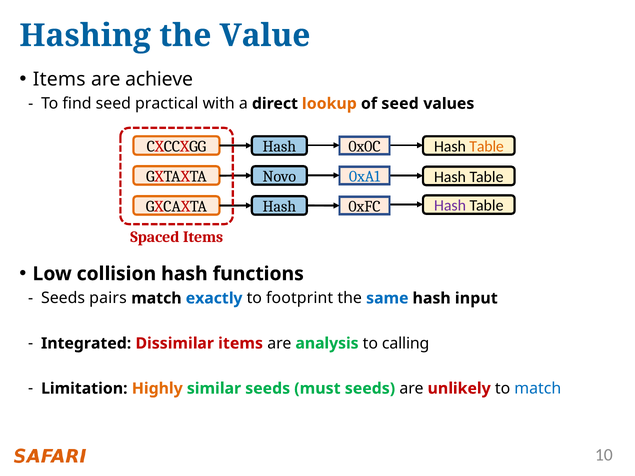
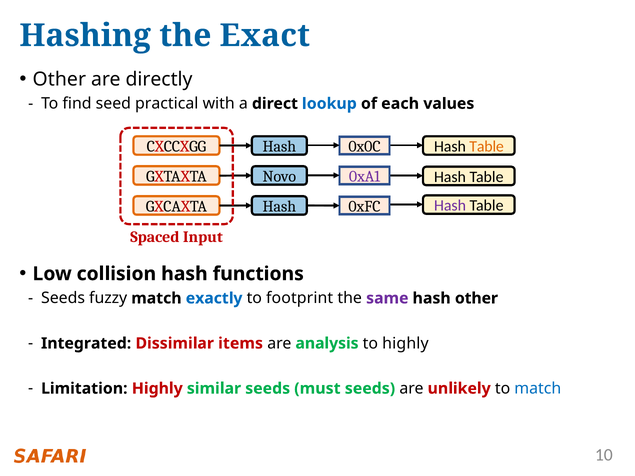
Value: Value -> Exact
Items at (59, 79): Items -> Other
achieve: achieve -> directly
lookup colour: orange -> blue
of seed: seed -> each
0xA1 colour: blue -> purple
Spaced Items: Items -> Input
pairs: pairs -> fuzzy
same colour: blue -> purple
hash input: input -> other
to calling: calling -> highly
Highly at (157, 389) colour: orange -> red
